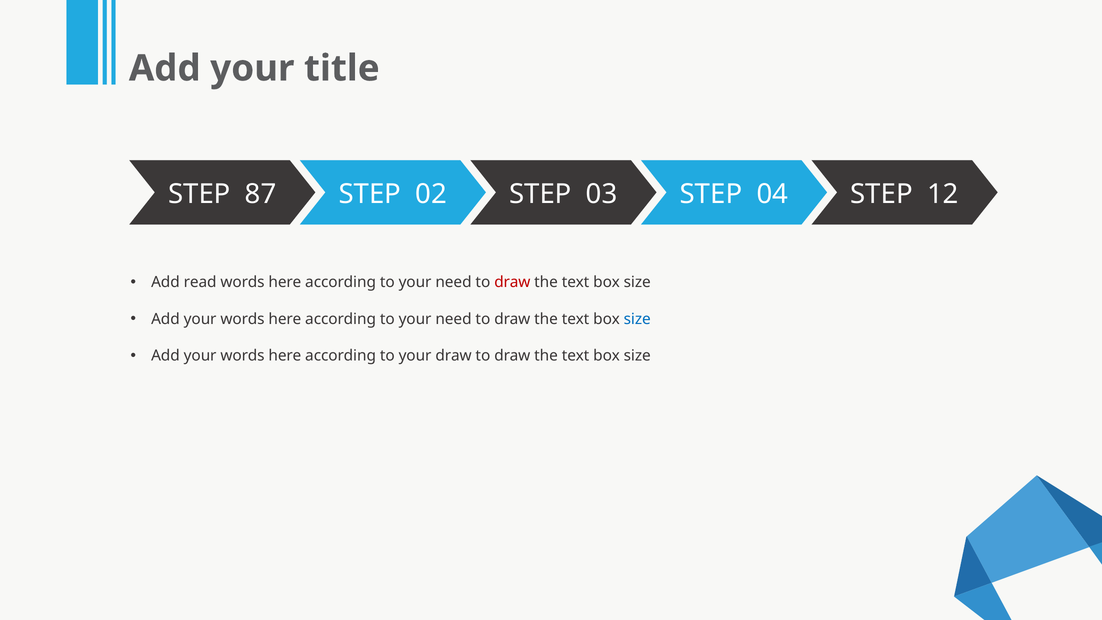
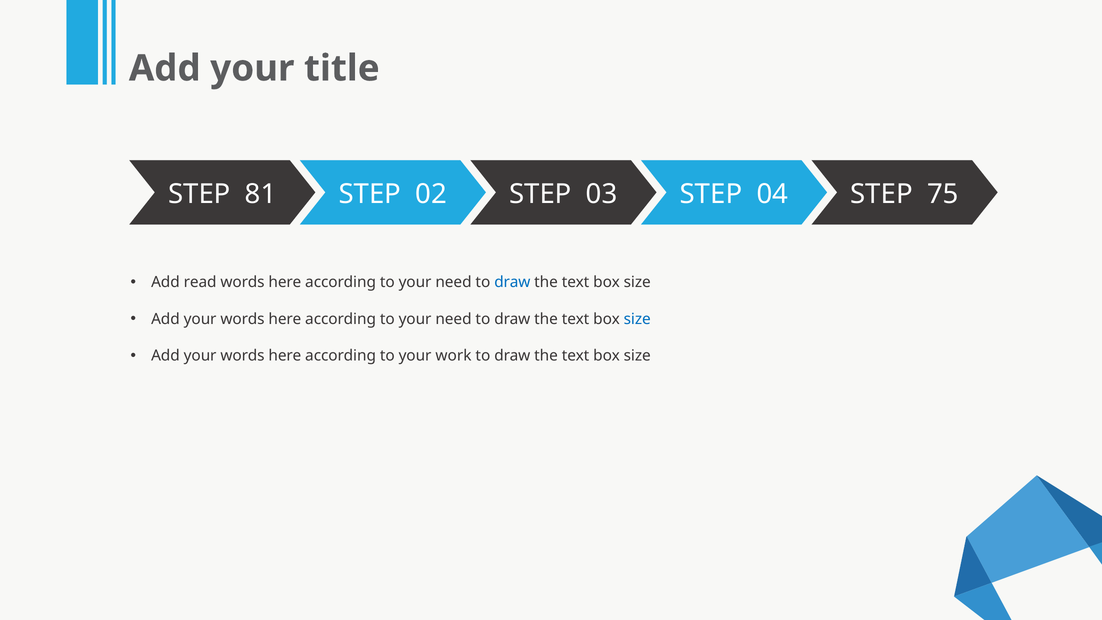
87: 87 -> 81
12: 12 -> 75
draw at (512, 282) colour: red -> blue
your draw: draw -> work
